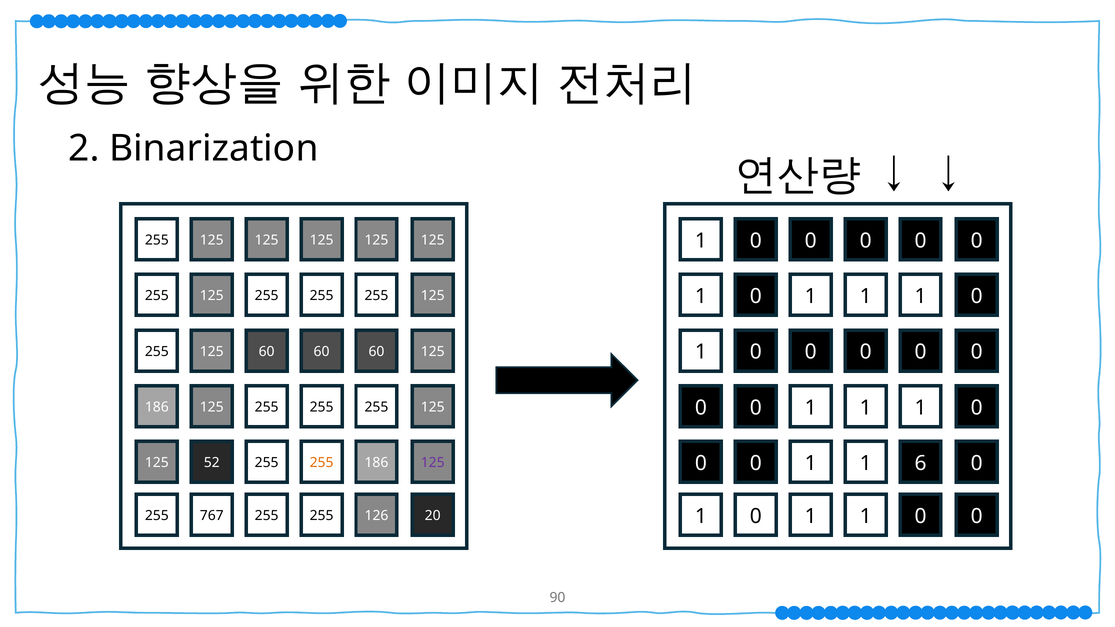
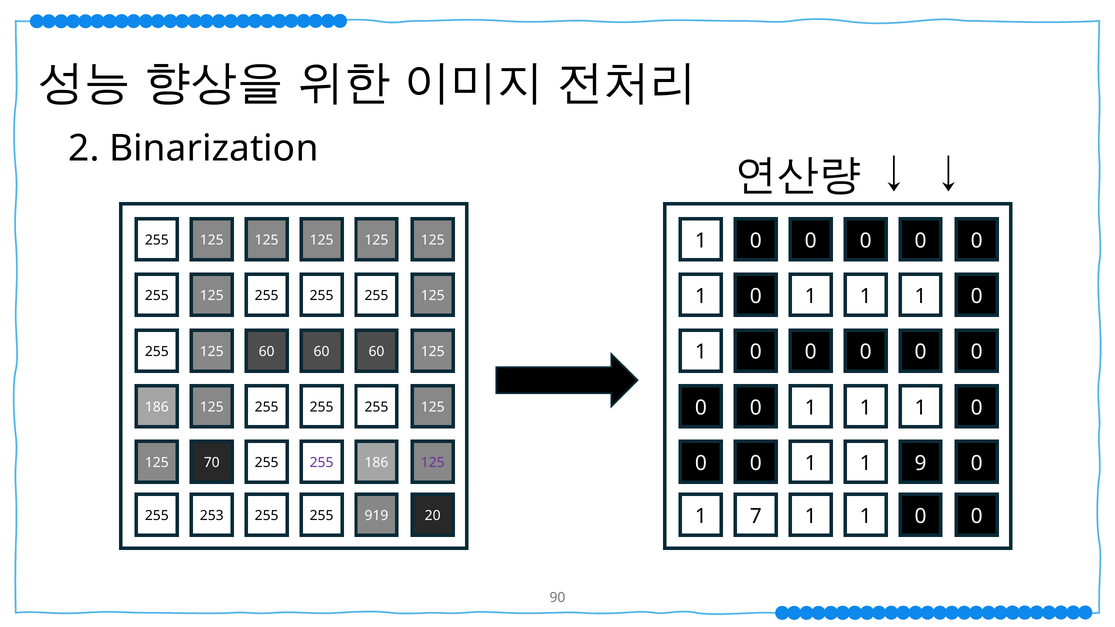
6: 6 -> 9
52: 52 -> 70
255 at (322, 463) colour: orange -> purple
0 at (756, 516): 0 -> 7
767: 767 -> 253
126: 126 -> 919
